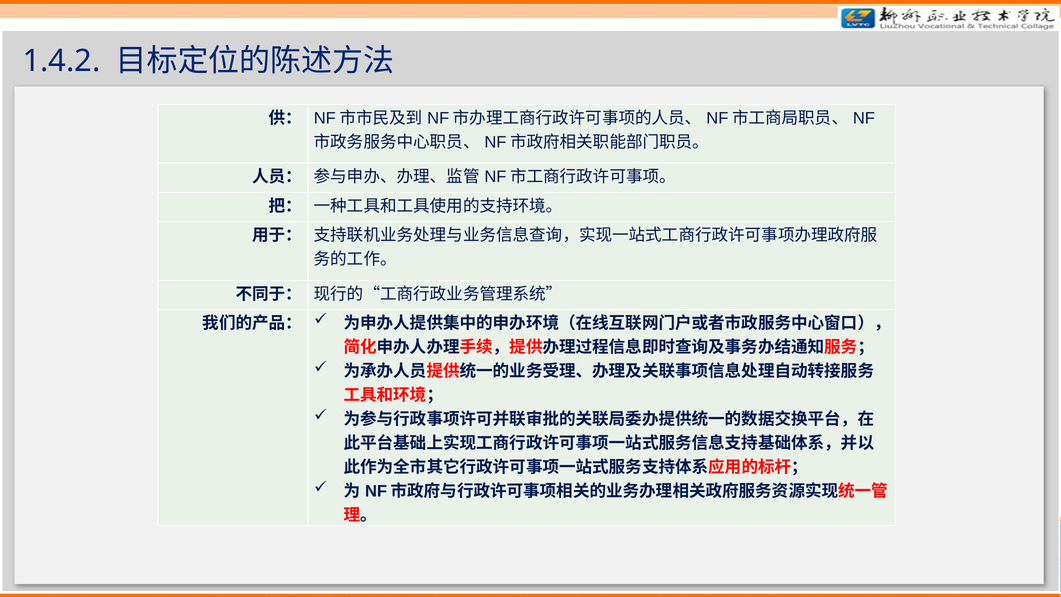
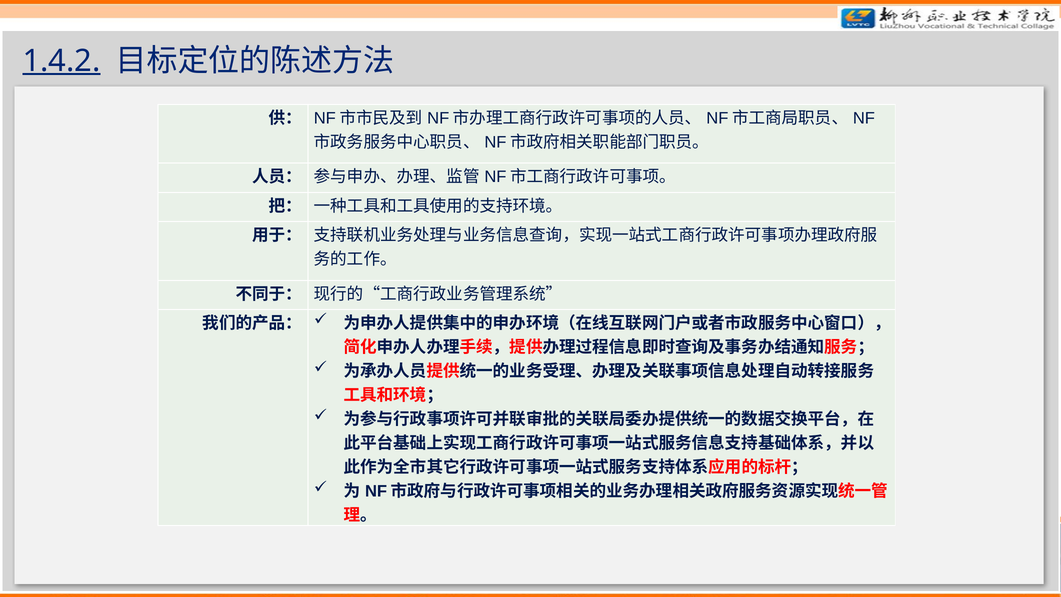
1.4.2 underline: none -> present
